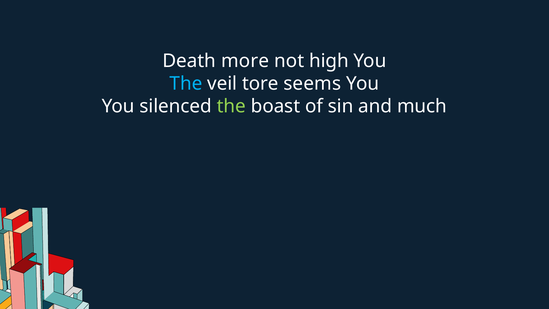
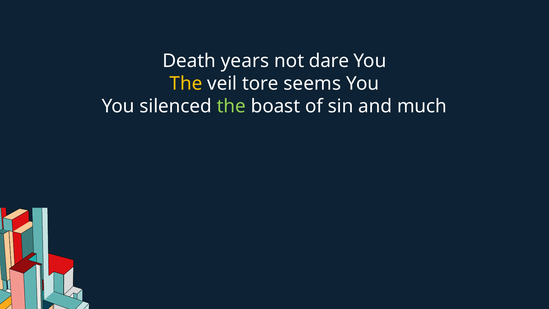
more: more -> years
high: high -> dare
The at (186, 84) colour: light blue -> yellow
